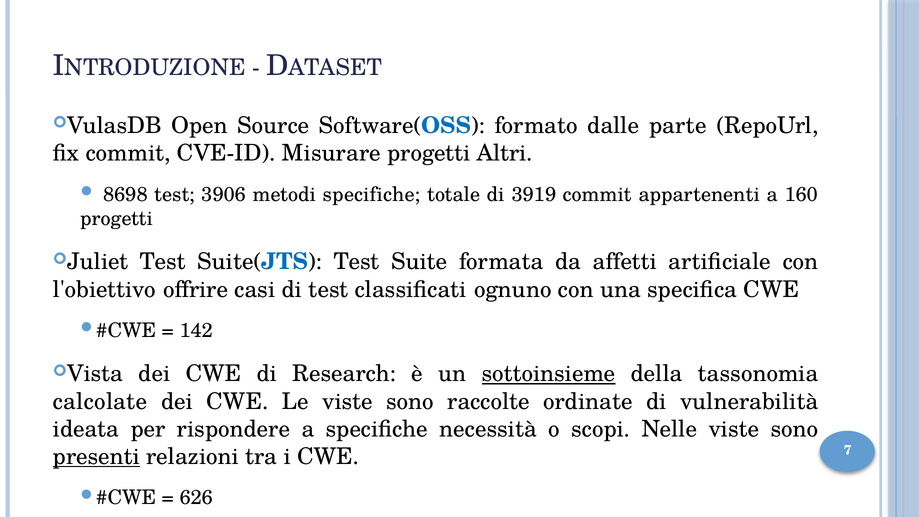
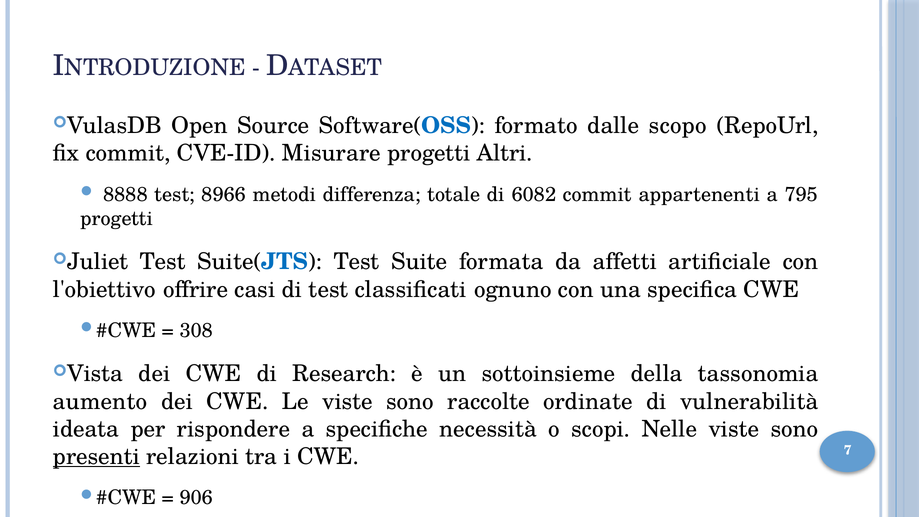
parte: parte -> scopo
8698: 8698 -> 8888
3906: 3906 -> 8966
metodi specifiche: specifiche -> differenza
3919: 3919 -> 6082
160: 160 -> 795
142: 142 -> 308
sottoinsieme underline: present -> none
calcolate: calcolate -> aumento
626: 626 -> 906
